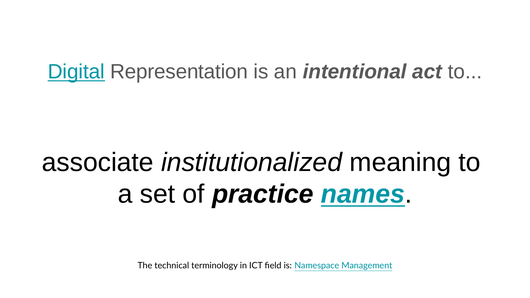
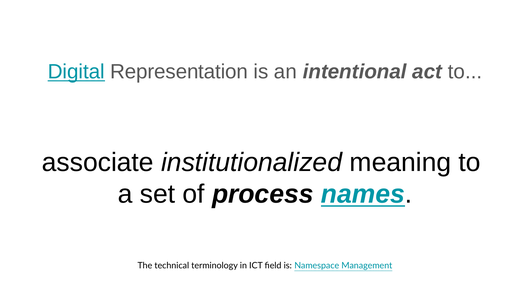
practice: practice -> process
